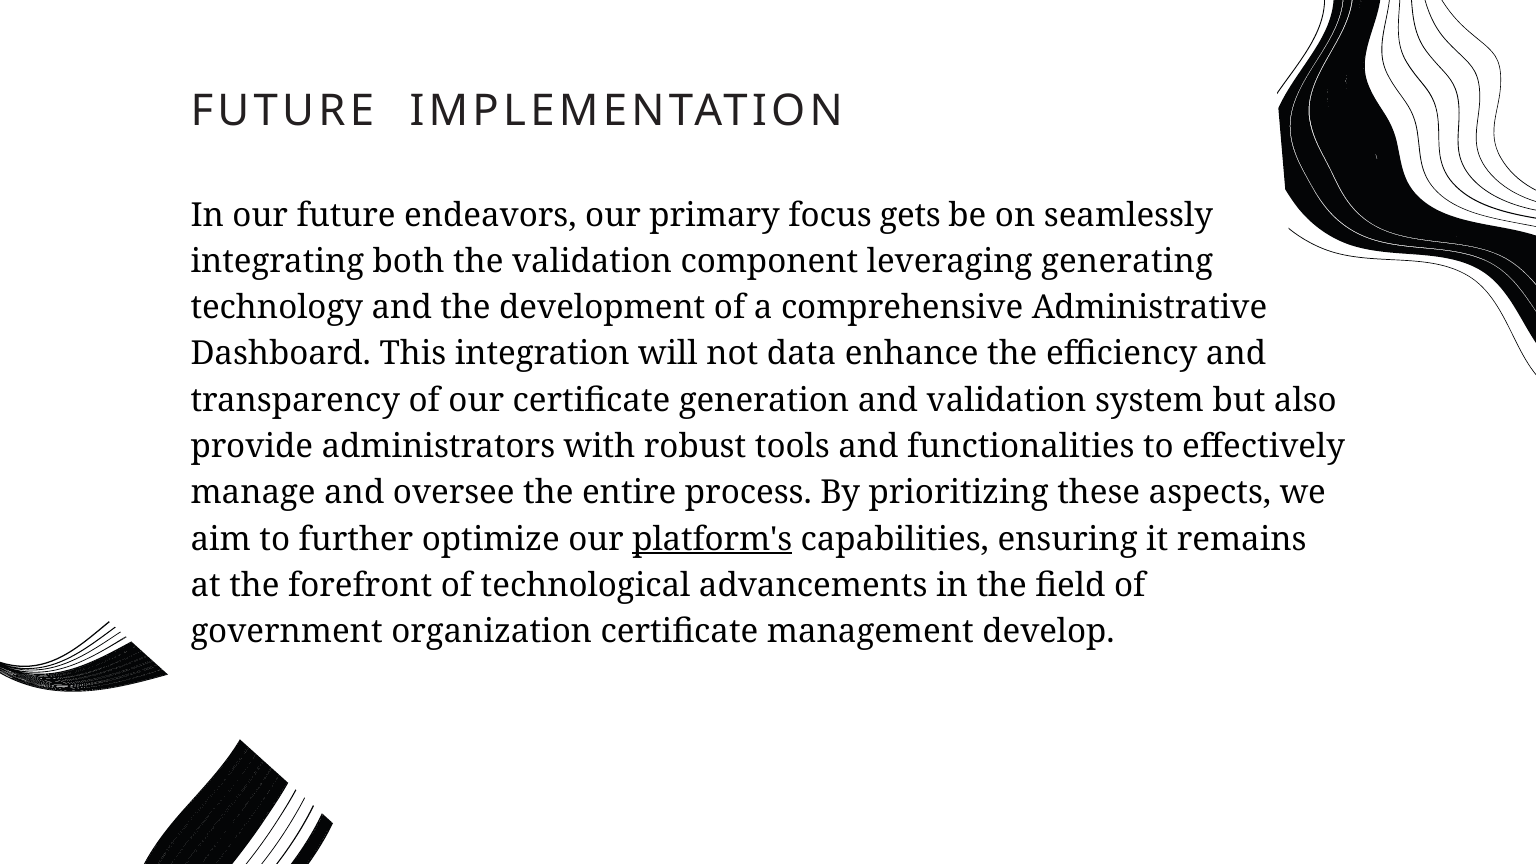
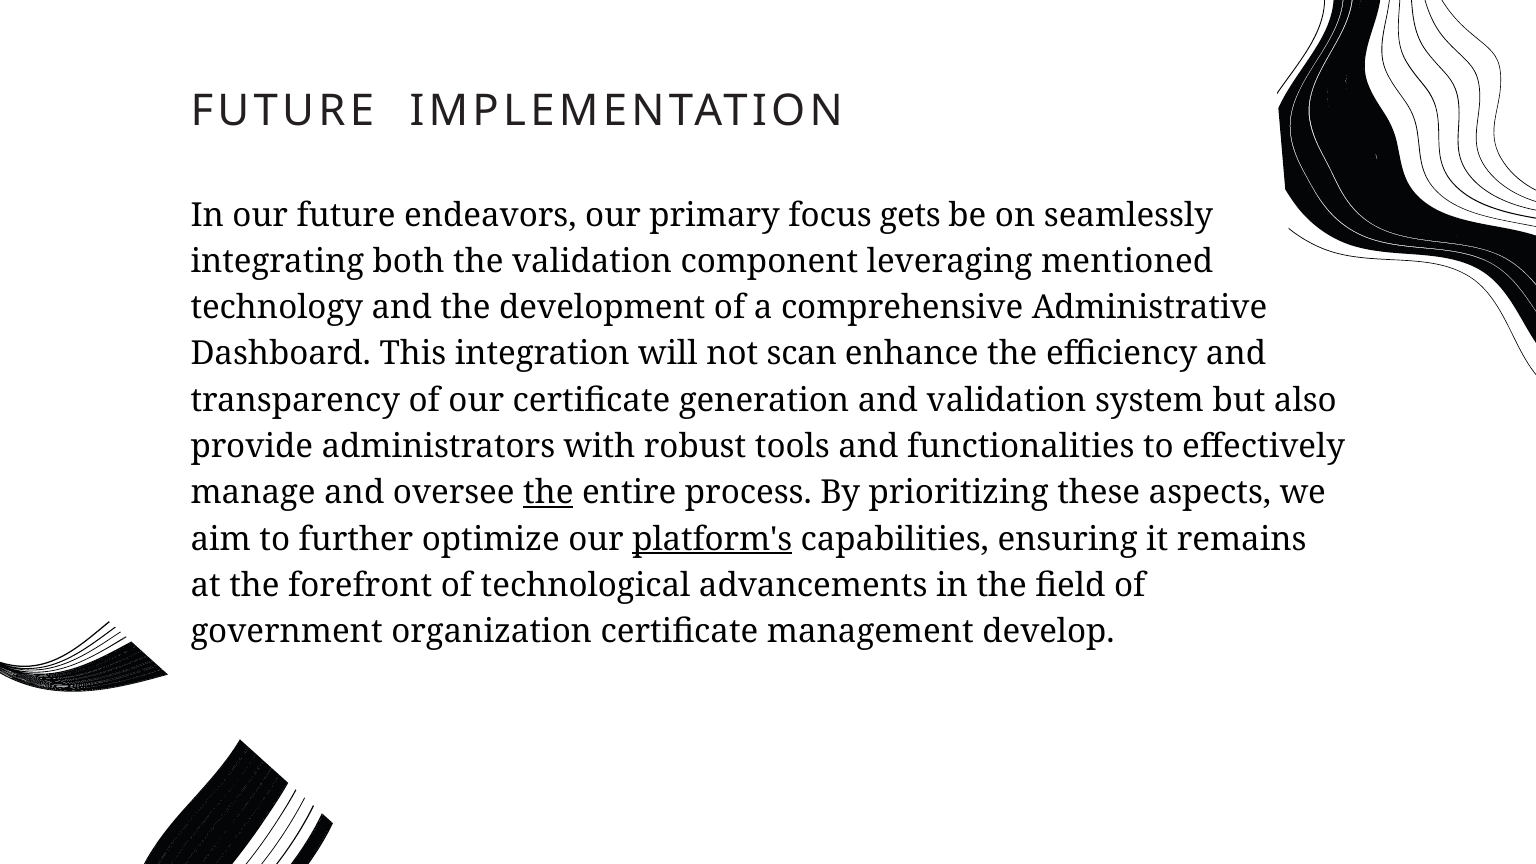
generating: generating -> mentioned
data: data -> scan
the at (548, 493) underline: none -> present
